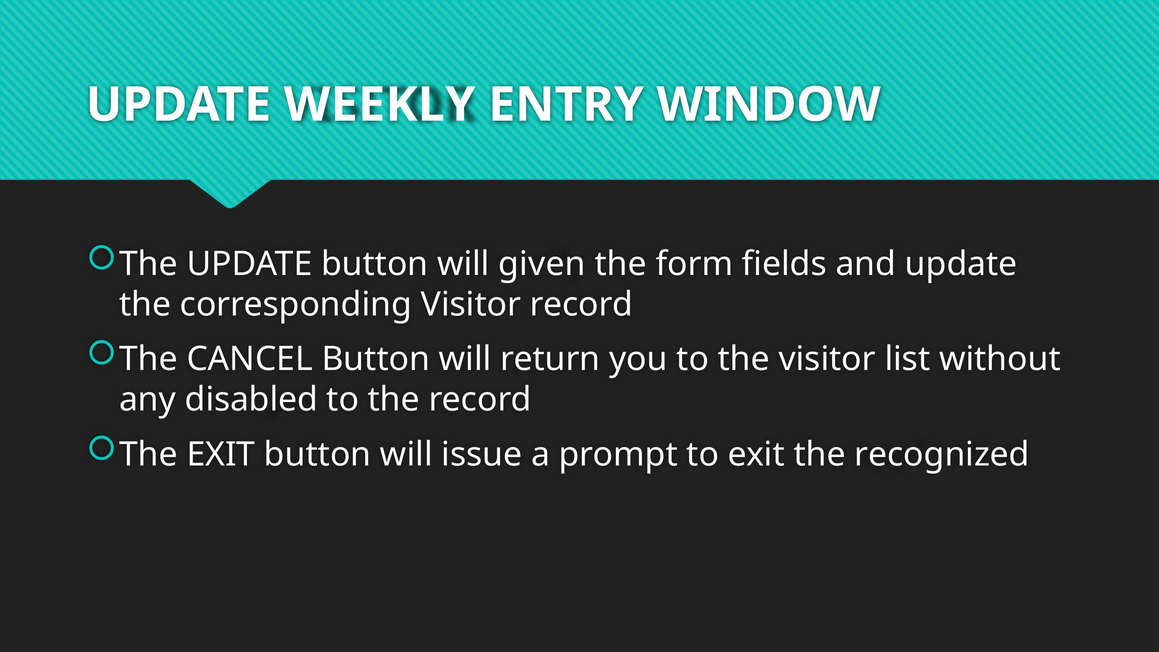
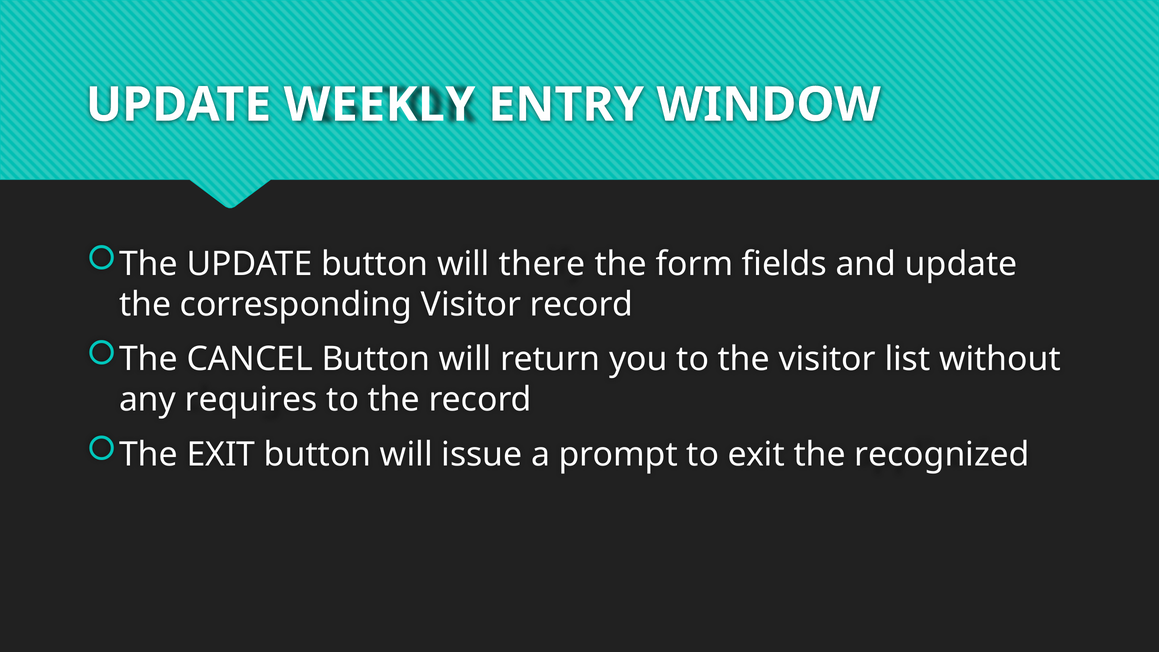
given: given -> there
disabled: disabled -> requires
